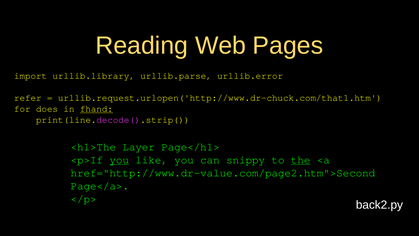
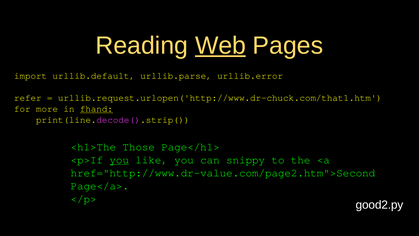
Web underline: none -> present
urllib.library: urllib.library -> urllib.default
does: does -> more
Layer: Layer -> Those
the underline: present -> none
back2.py: back2.py -> good2.py
